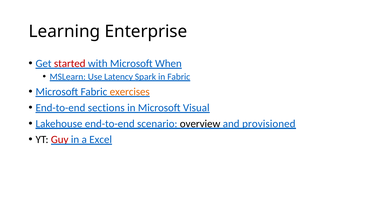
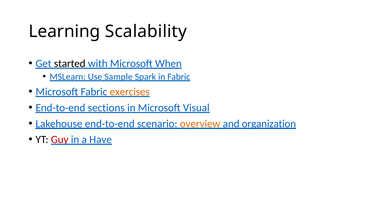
Enterprise: Enterprise -> Scalability
started colour: red -> black
Latency: Latency -> Sample
overview colour: black -> orange
provisioned: provisioned -> organization
Excel: Excel -> Have
